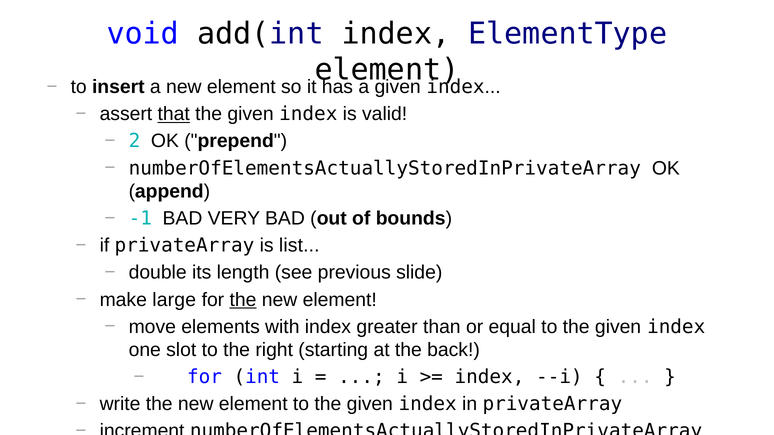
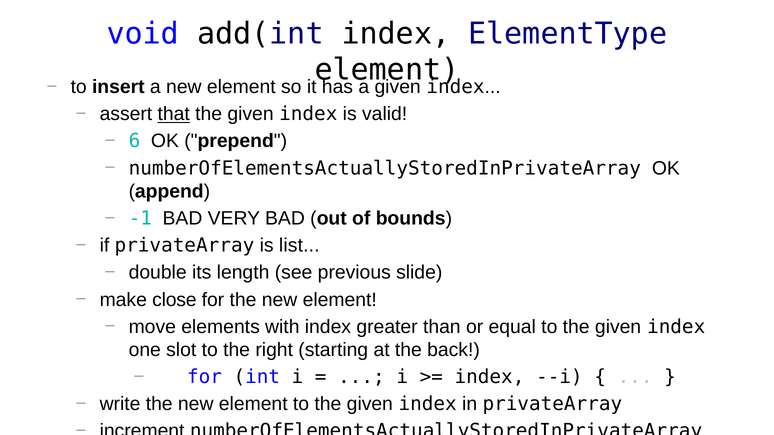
2: 2 -> 6
large: large -> close
the at (243, 300) underline: present -> none
